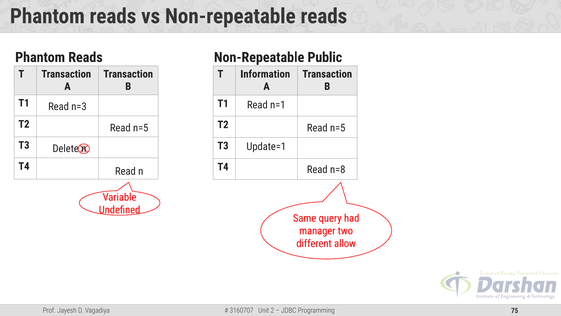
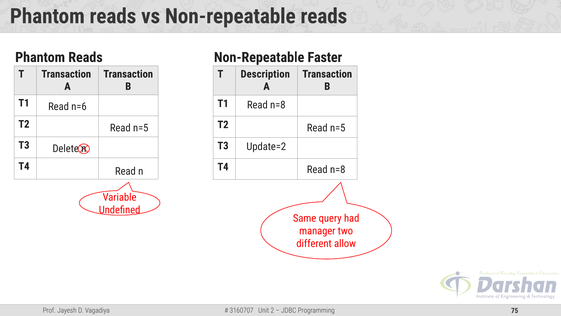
Public: Public -> Faster
Information: Information -> Description
n=1 at (278, 105): n=1 -> n=8
n=3: n=3 -> n=6
Update=1: Update=1 -> Update=2
